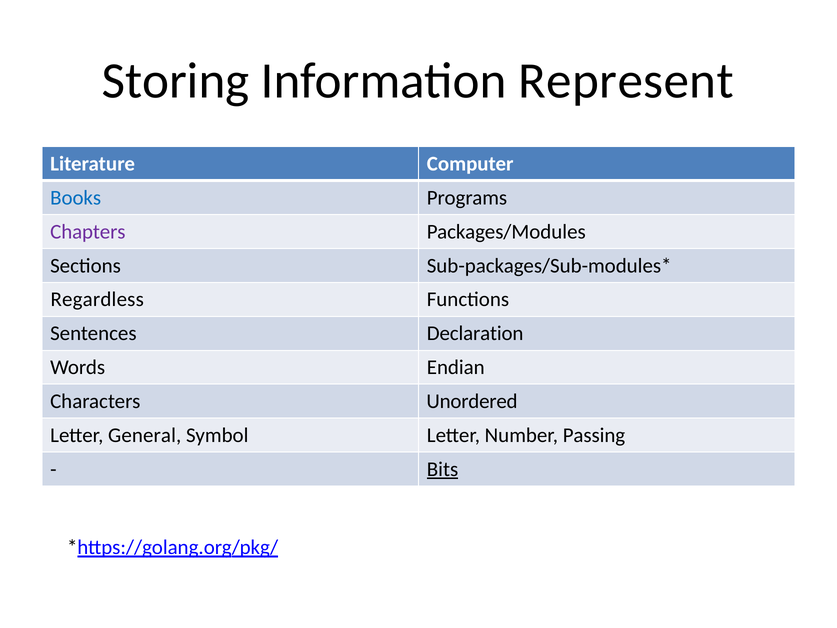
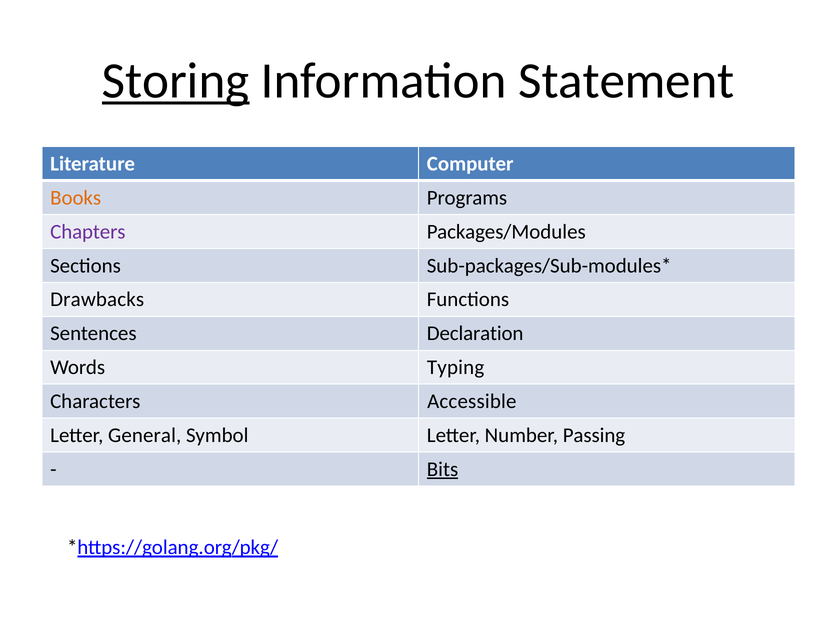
Storing underline: none -> present
Represent: Represent -> Statement
Books colour: blue -> orange
Regardless: Regardless -> Drawbacks
Endian: Endian -> Typing
Unordered: Unordered -> Accessible
